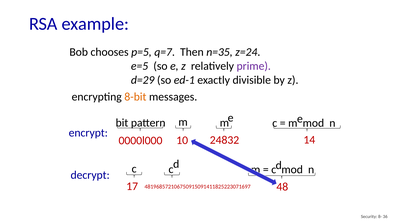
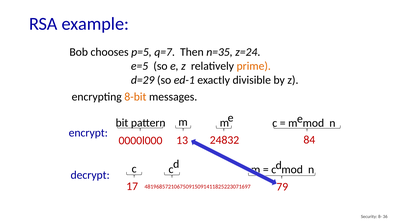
prime colour: purple -> orange
10: 10 -> 13
14: 14 -> 84
48: 48 -> 79
